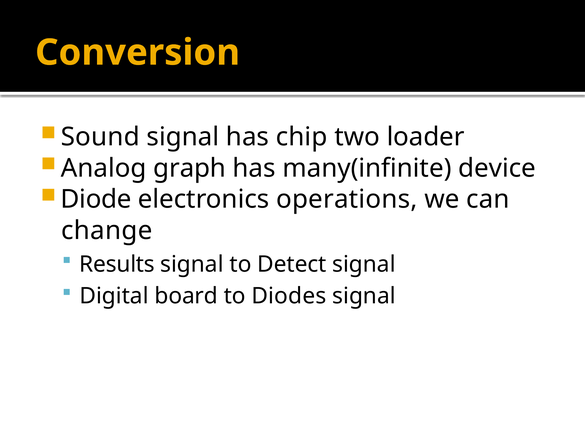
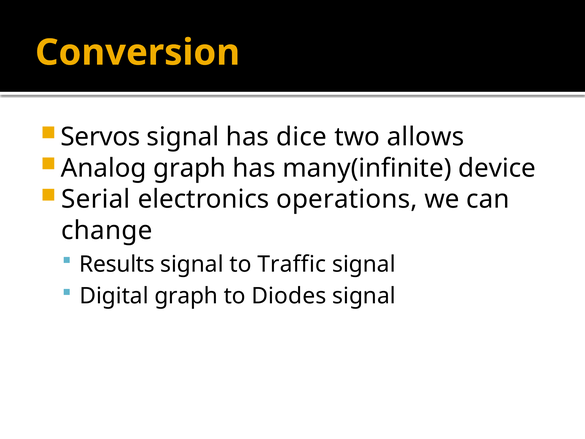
Sound: Sound -> Servos
chip: chip -> dice
loader: loader -> allows
Diode: Diode -> Serial
Detect: Detect -> Traffic
Digital board: board -> graph
